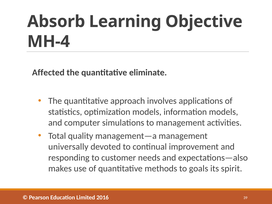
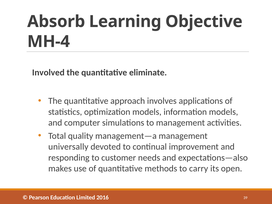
Affected: Affected -> Involved
goals: goals -> carry
spirit: spirit -> open
